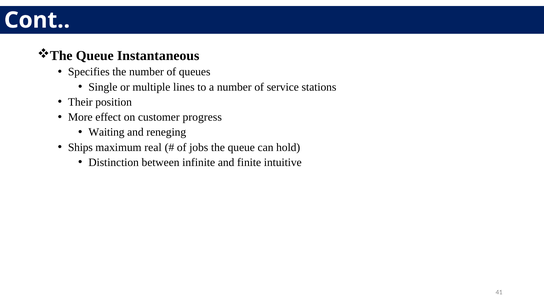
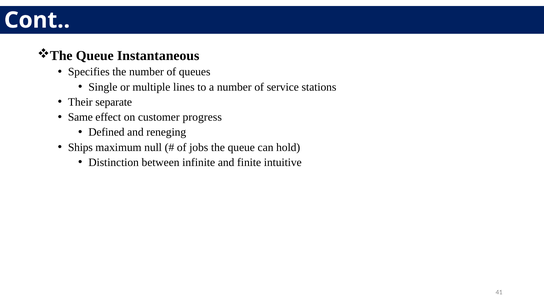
position: position -> separate
More: More -> Same
Waiting: Waiting -> Defined
real: real -> null
